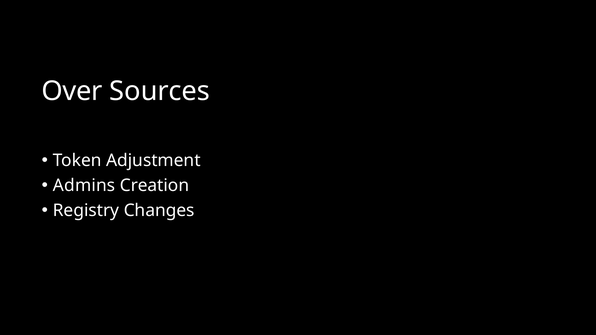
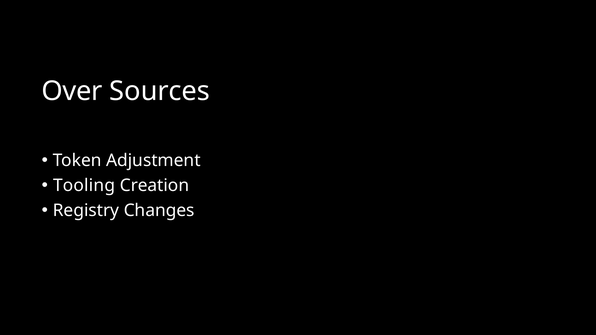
Admins: Admins -> Tooling
